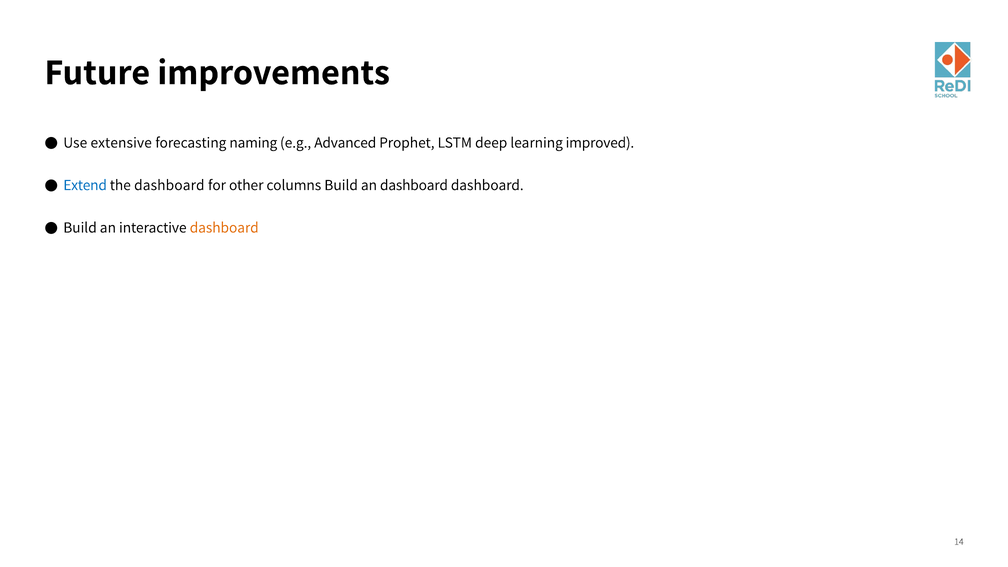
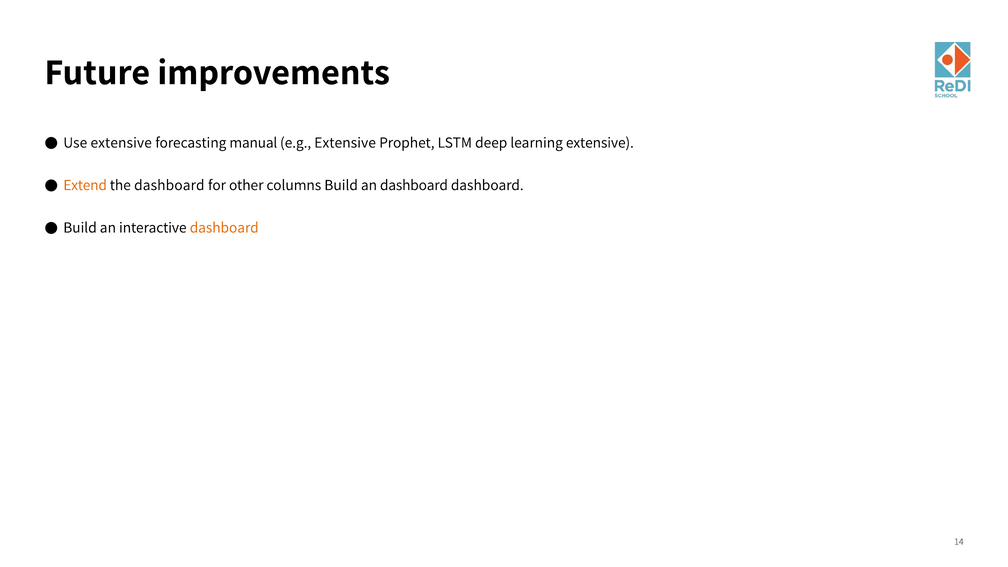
naming: naming -> manual
e.g Advanced: Advanced -> Extensive
learning improved: improved -> extensive
Extend colour: blue -> orange
